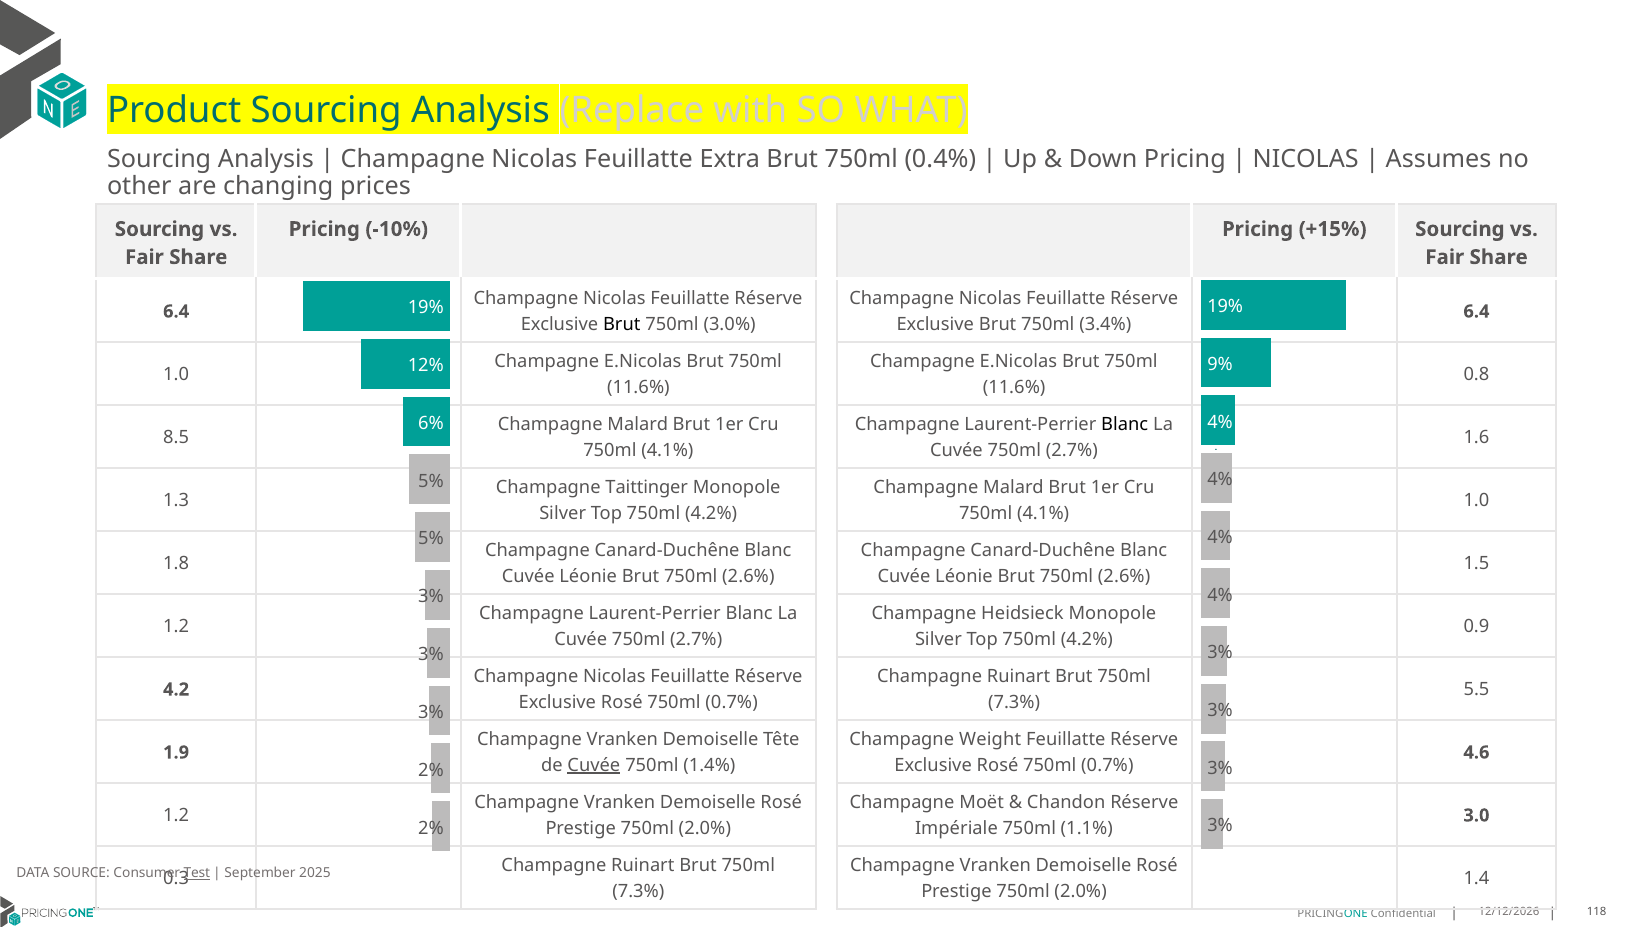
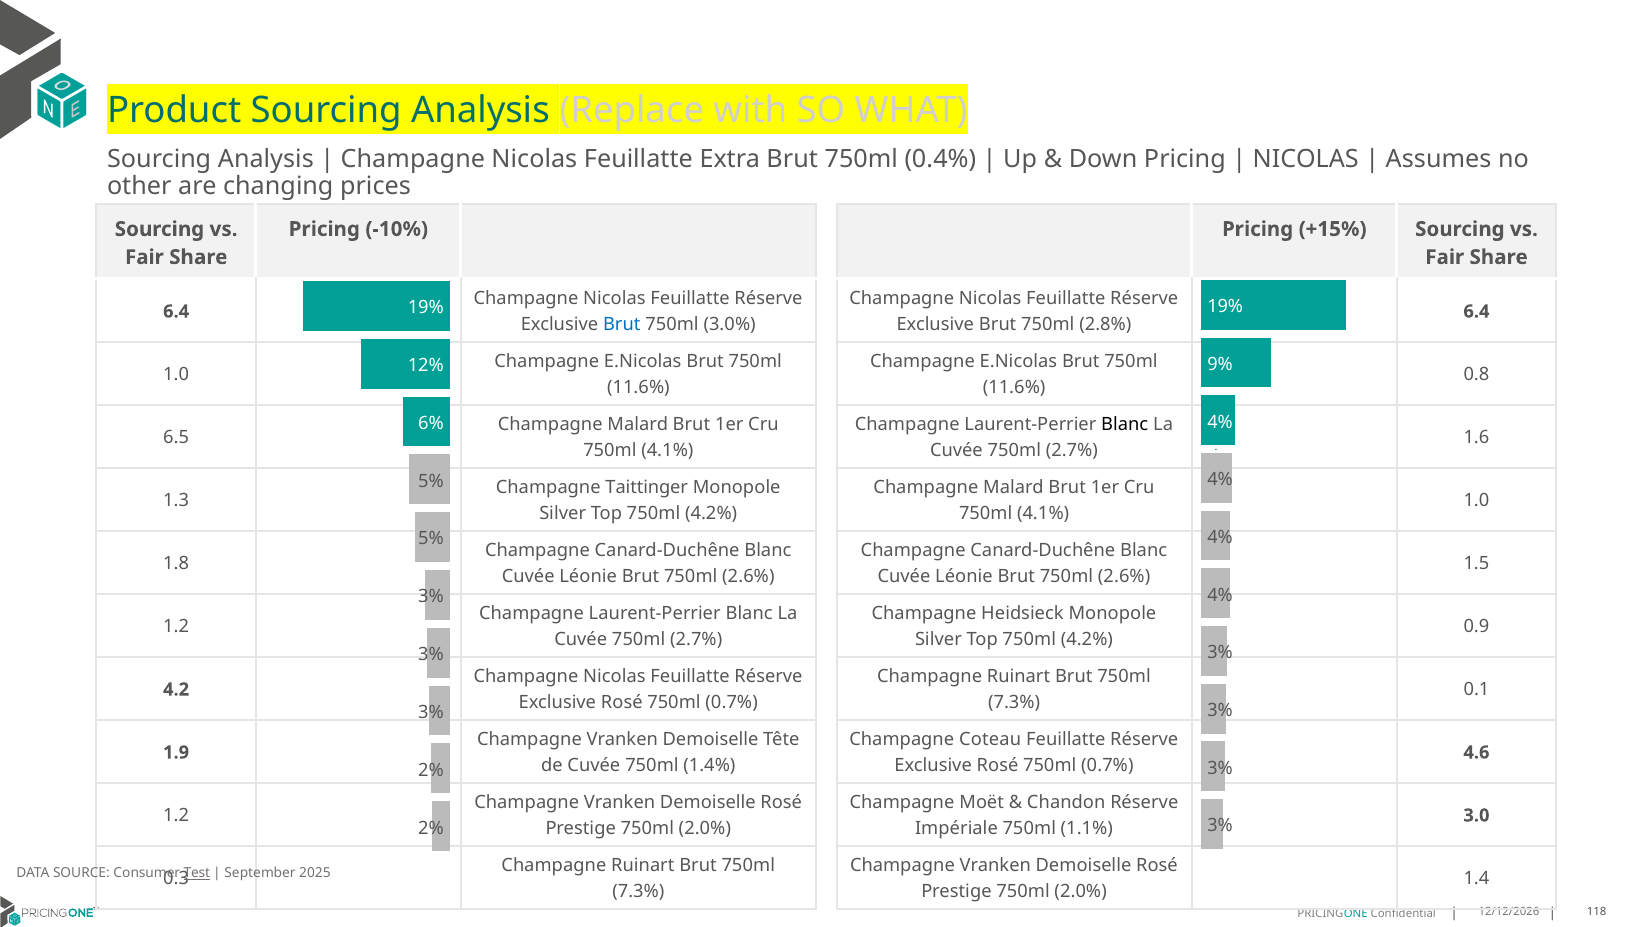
Brut at (622, 324) colour: black -> blue
3.4%: 3.4% -> 2.8%
8.5: 8.5 -> 6.5
5.5: 5.5 -> 0.1
Weight: Weight -> Coteau
Cuvée at (594, 765) underline: present -> none
